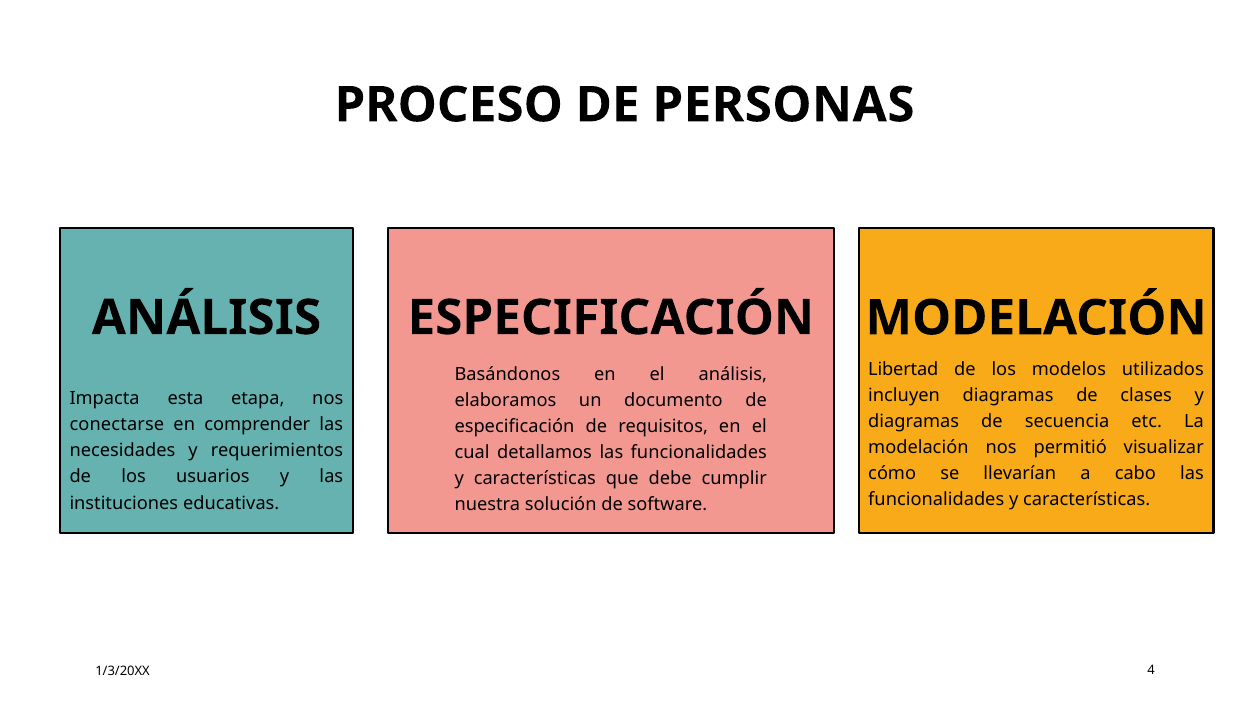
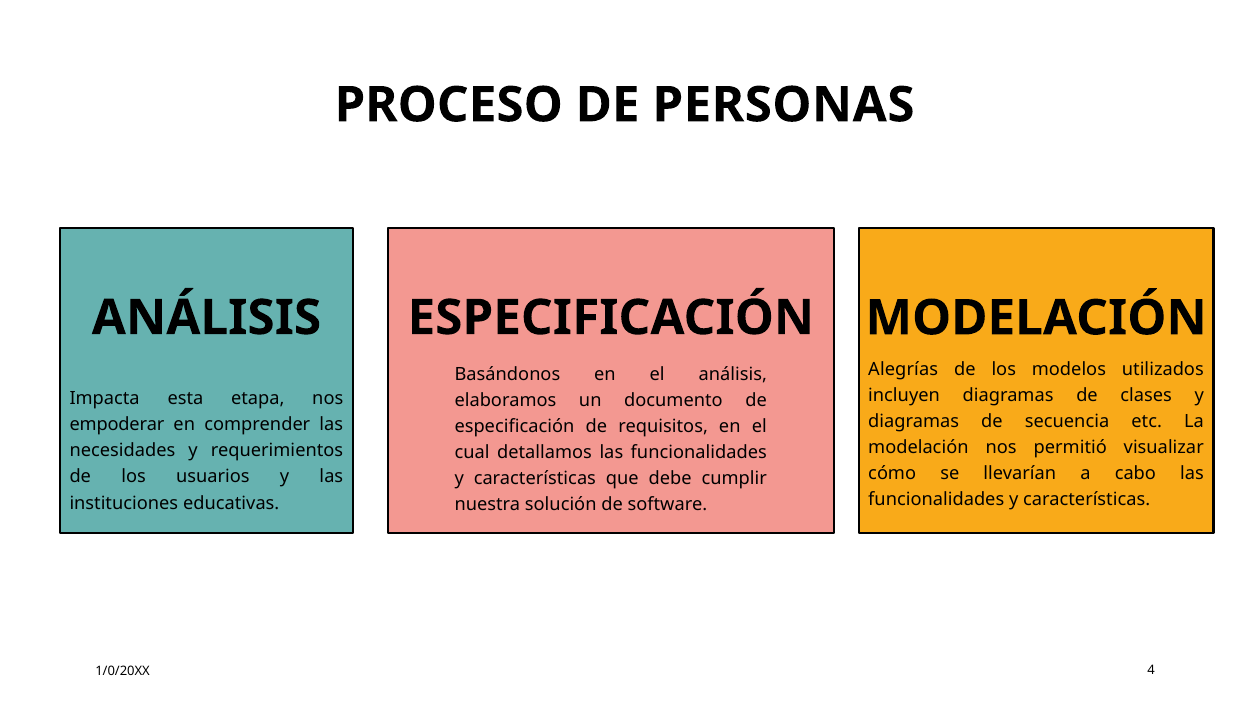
Libertad: Libertad -> Alegrías
conectarse: conectarse -> empoderar
1/3/20XX: 1/3/20XX -> 1/0/20XX
